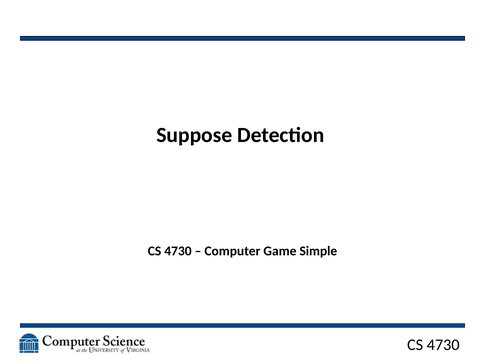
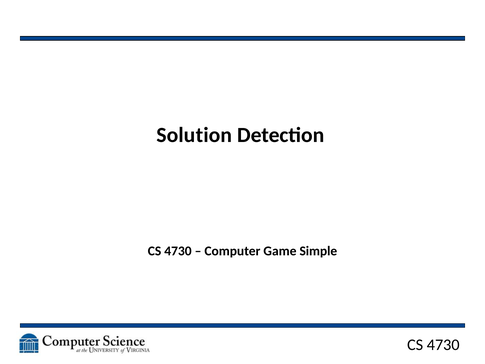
Suppose: Suppose -> Solution
